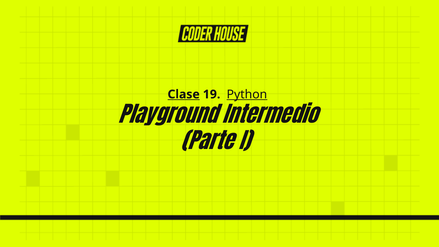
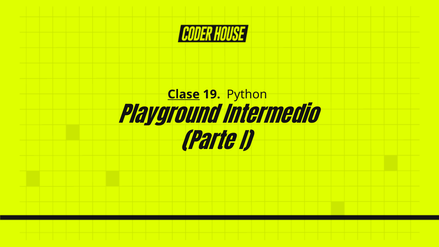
Python underline: present -> none
